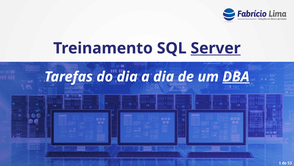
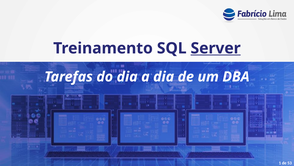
DBA underline: present -> none
